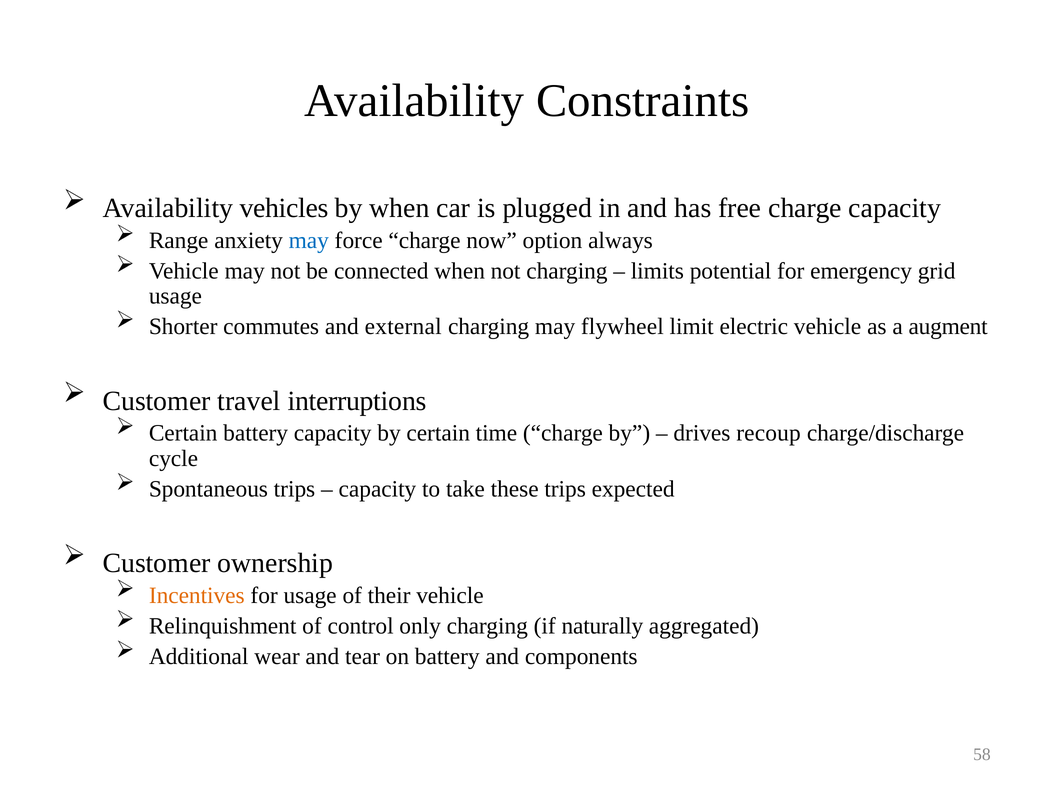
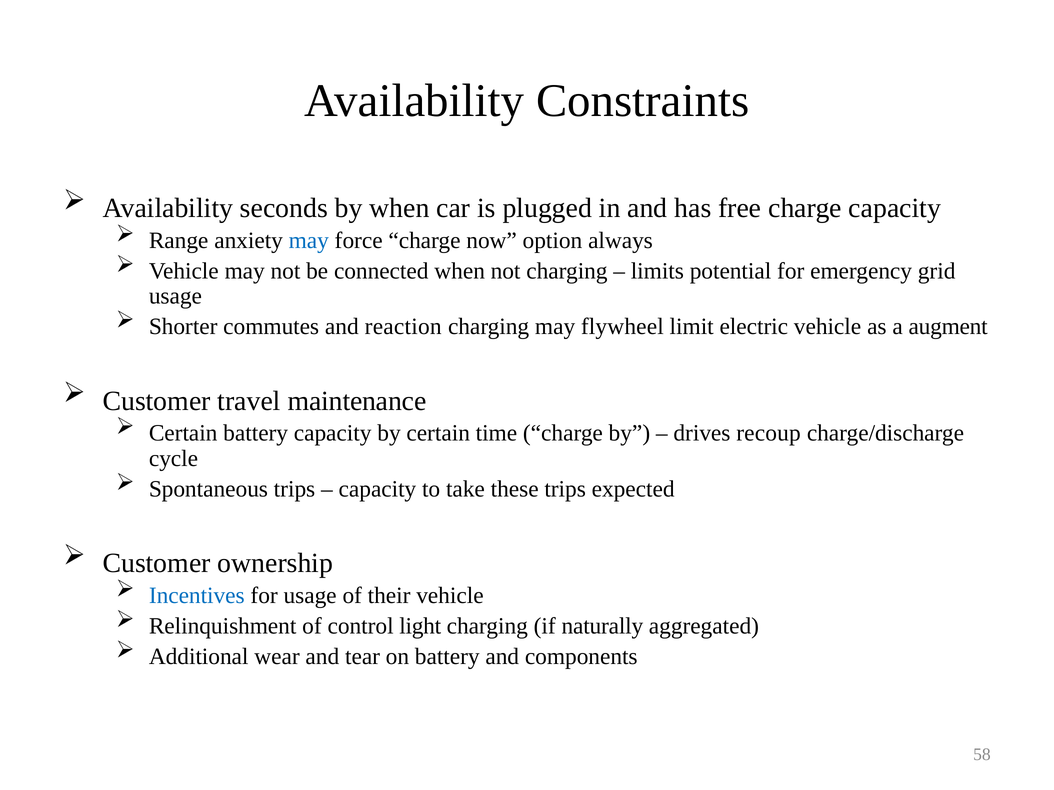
vehicles: vehicles -> seconds
external: external -> reaction
interruptions: interruptions -> maintenance
Incentives colour: orange -> blue
only: only -> light
